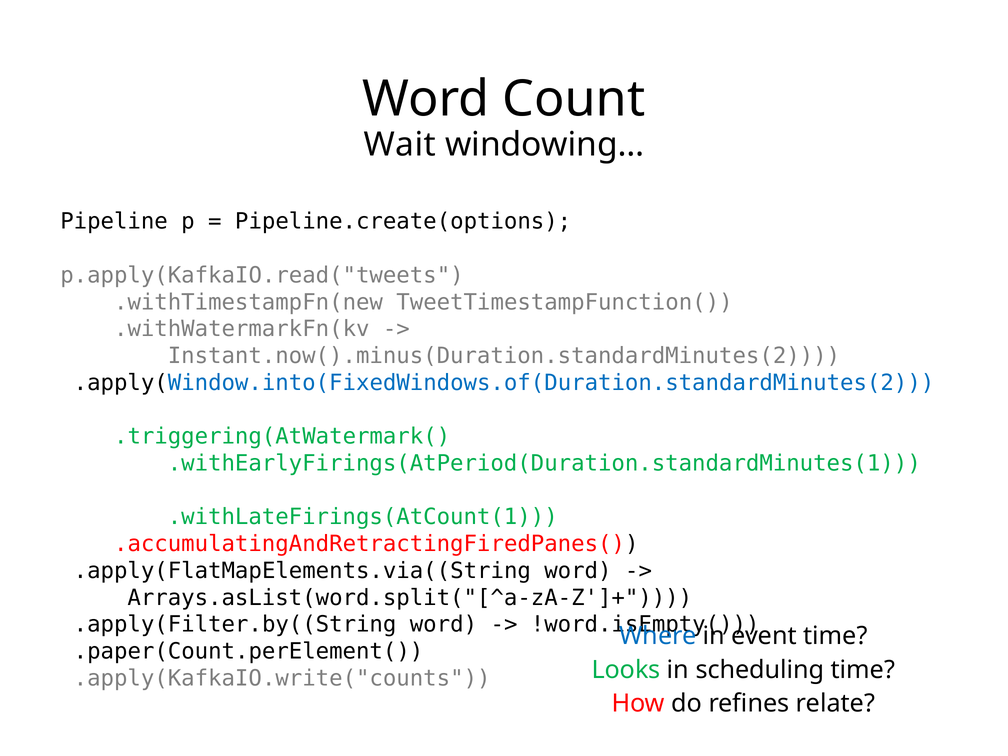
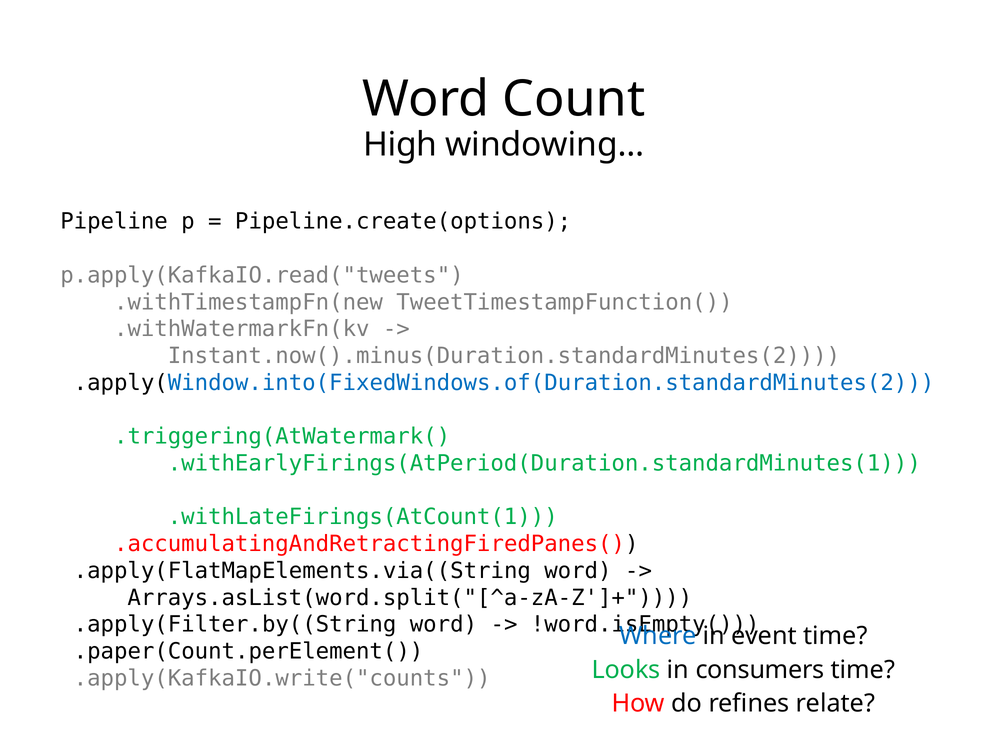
Wait: Wait -> High
scheduling: scheduling -> consumers
